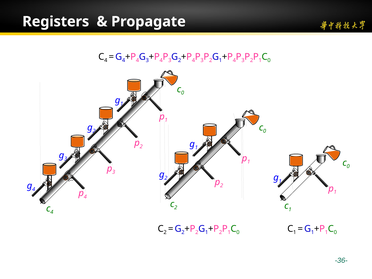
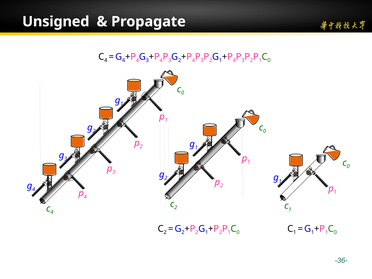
Registers: Registers -> Unsigned
